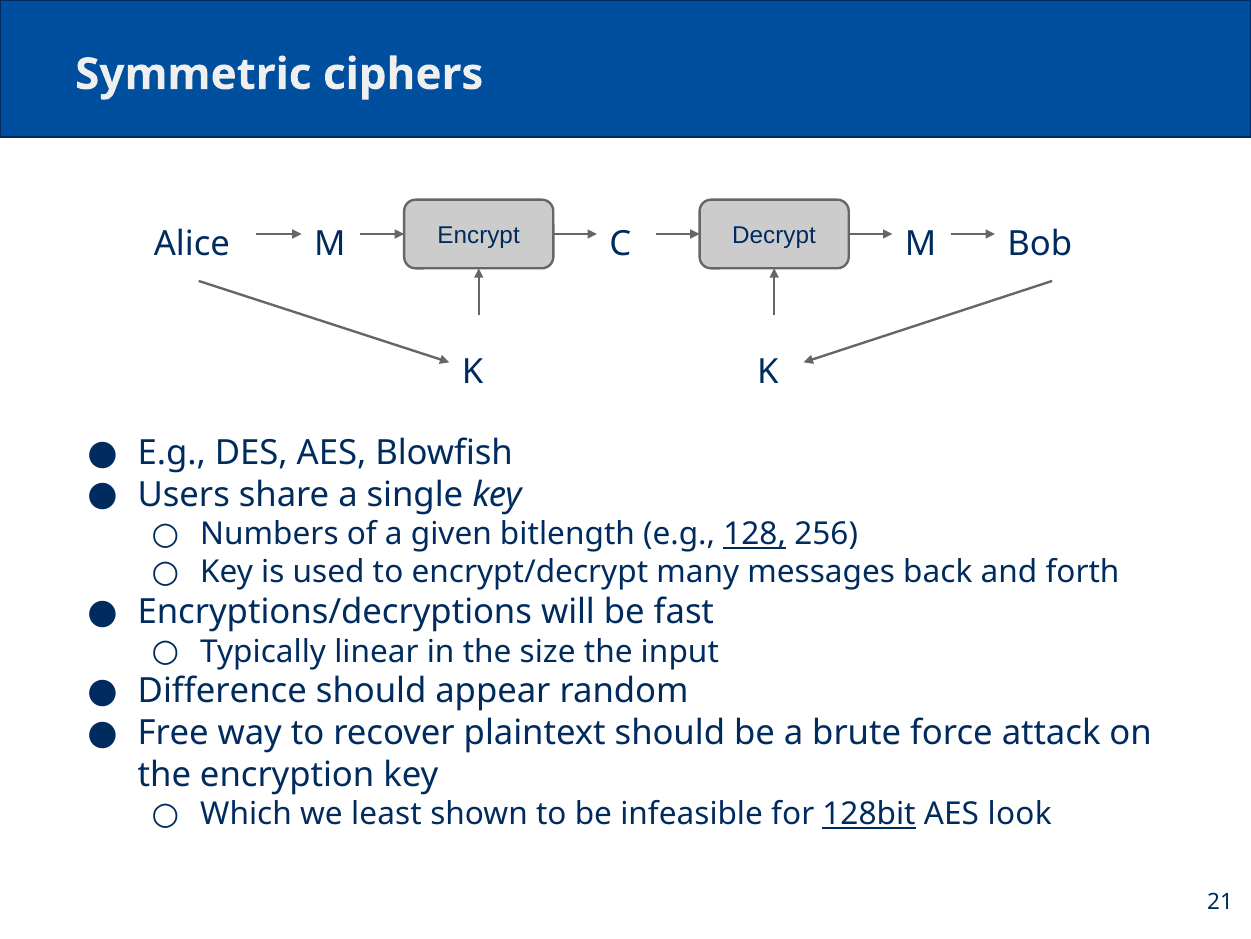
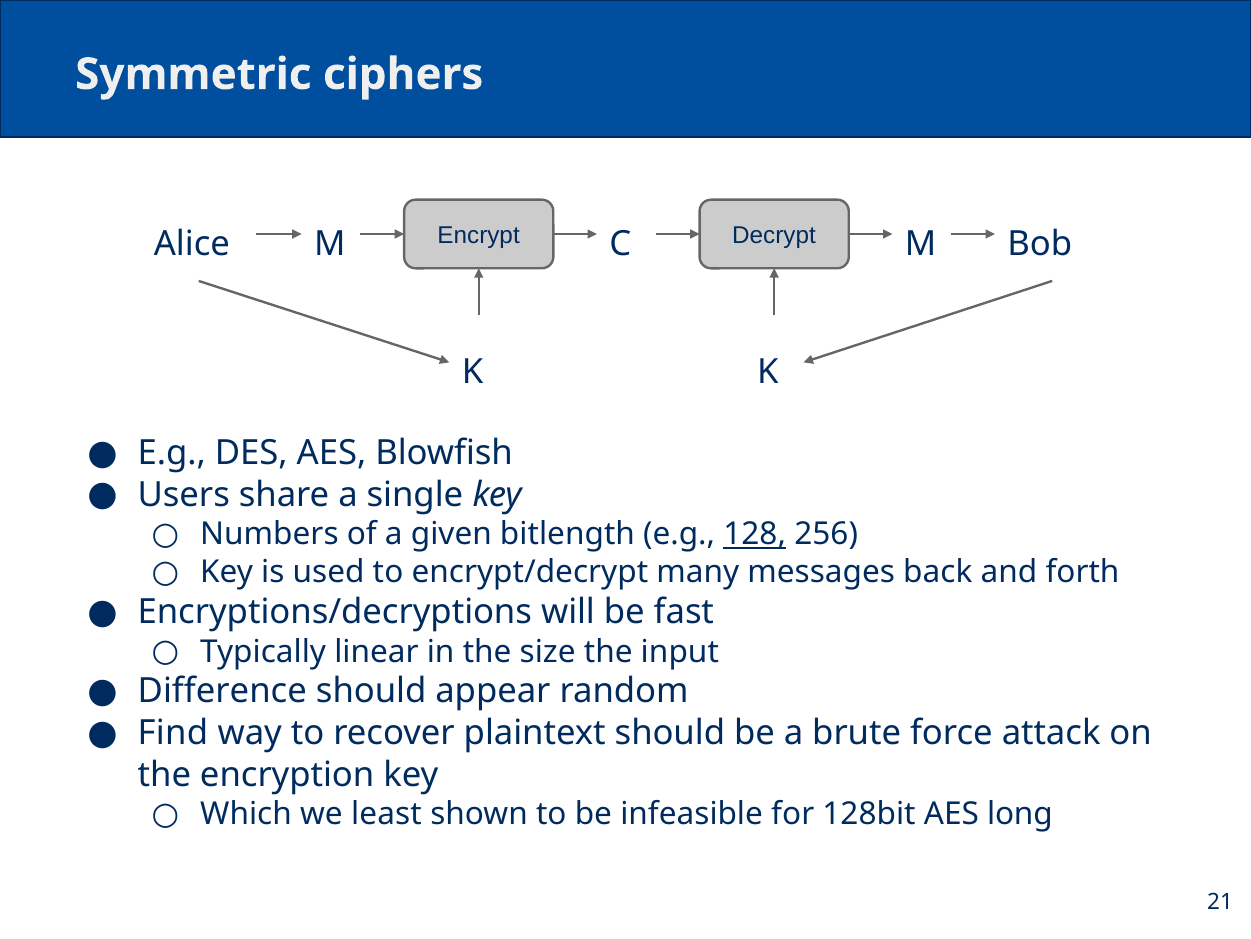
Free: Free -> Find
128bit underline: present -> none
look: look -> long
